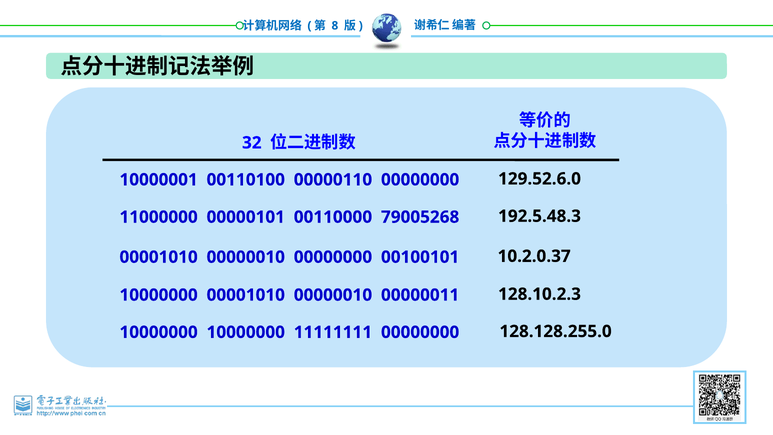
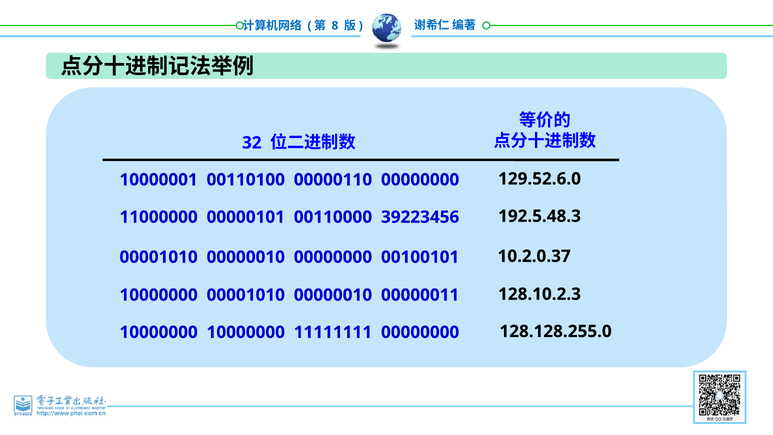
79005268: 79005268 -> 39223456
